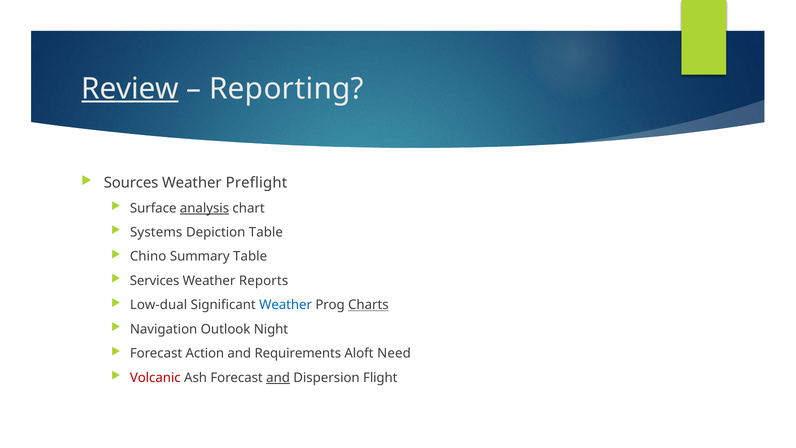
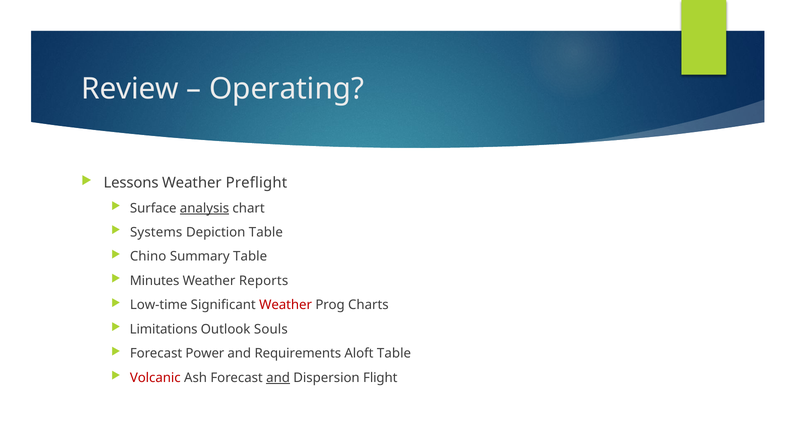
Review underline: present -> none
Reporting: Reporting -> Operating
Sources: Sources -> Lessons
Services: Services -> Minutes
Low-dual: Low-dual -> Low-time
Weather at (286, 305) colour: blue -> red
Charts underline: present -> none
Navigation: Navigation -> Limitations
Night: Night -> Souls
Action: Action -> Power
Aloft Need: Need -> Table
